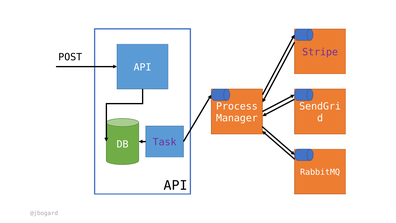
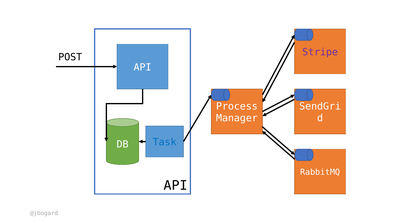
Task colour: purple -> blue
